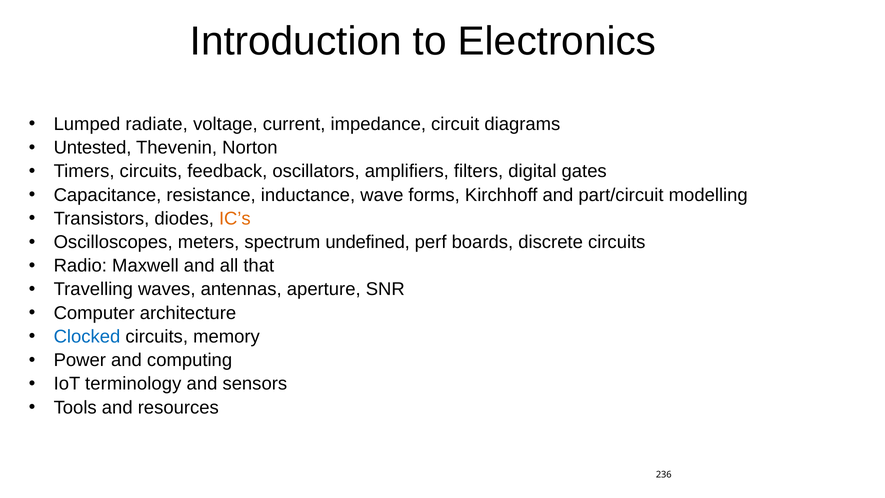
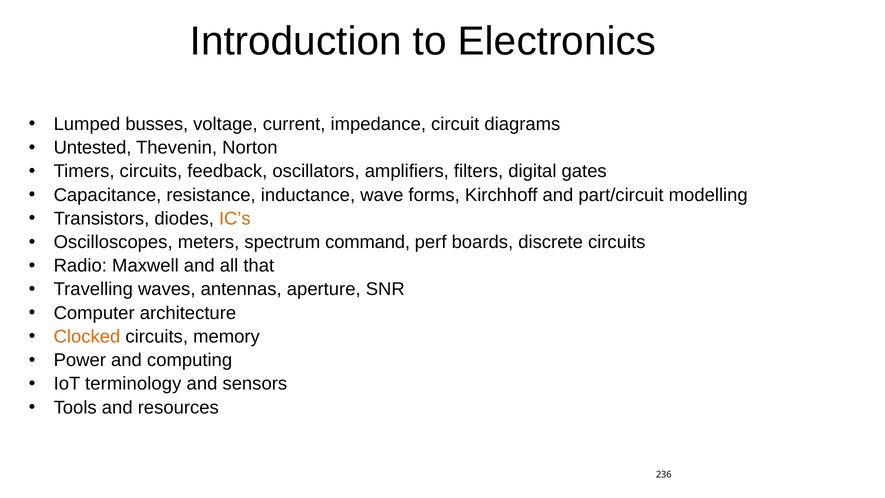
radiate: radiate -> busses
undefined: undefined -> command
Clocked colour: blue -> orange
